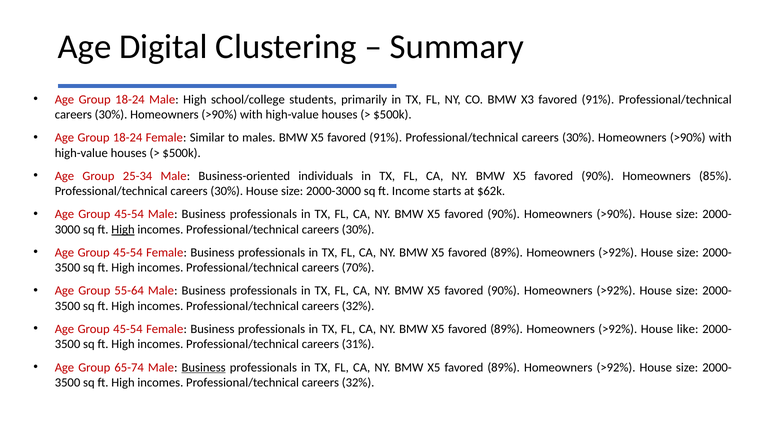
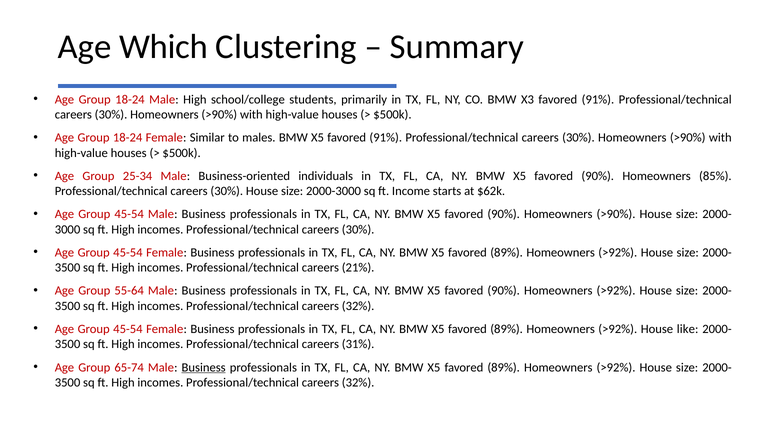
Digital: Digital -> Which
High at (123, 229) underline: present -> none
70%: 70% -> 21%
